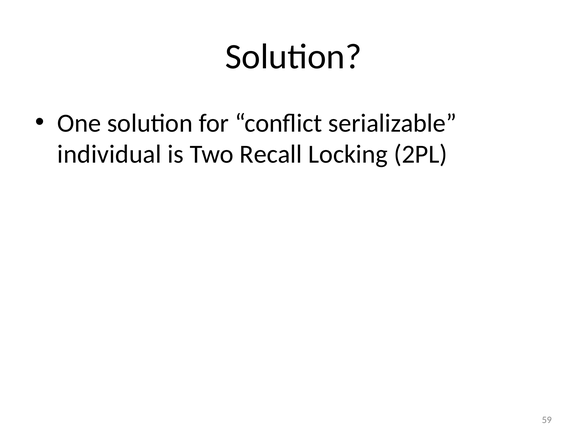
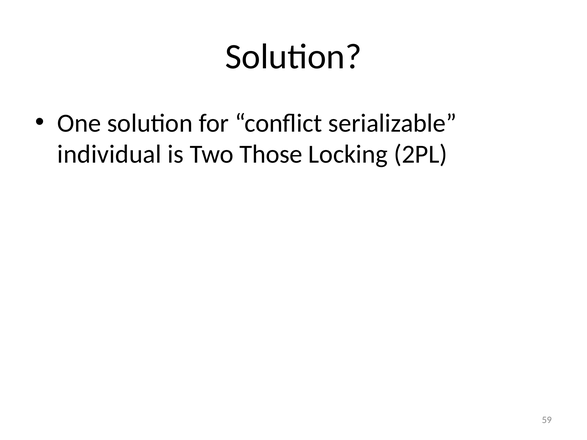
Recall: Recall -> Those
